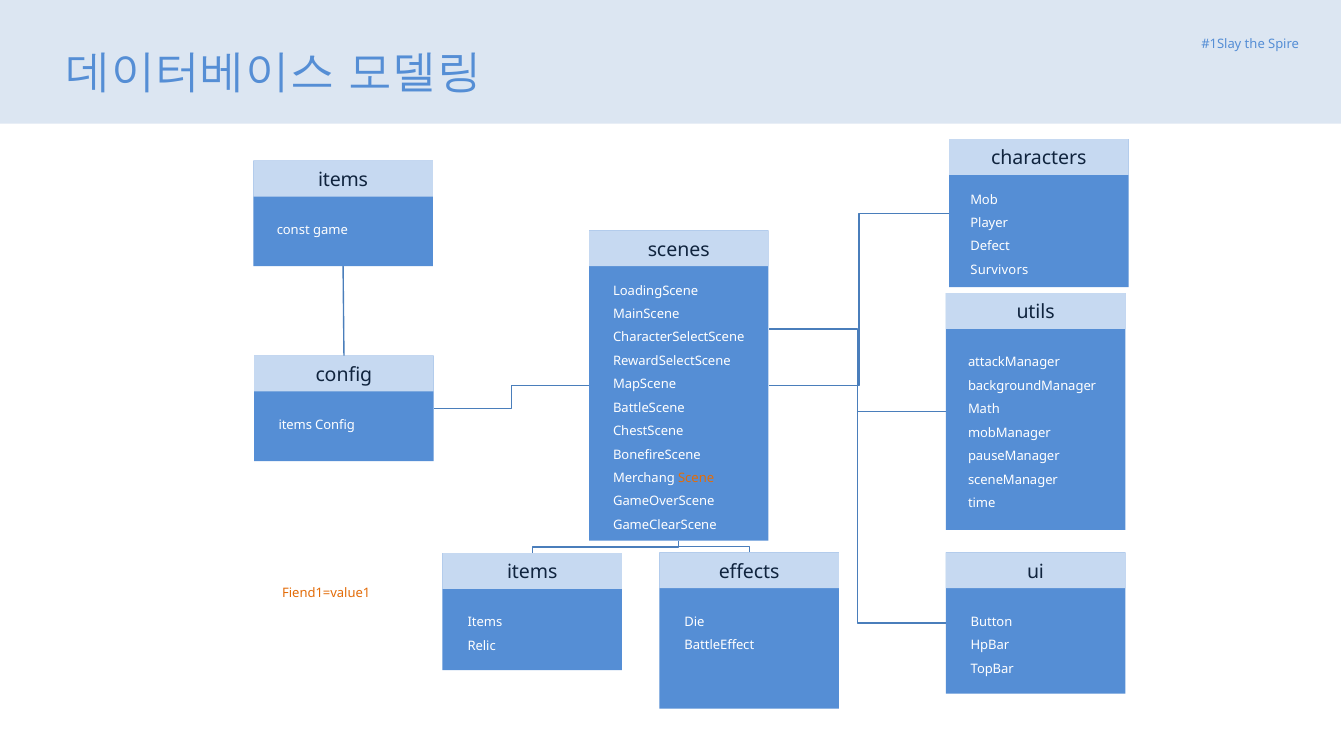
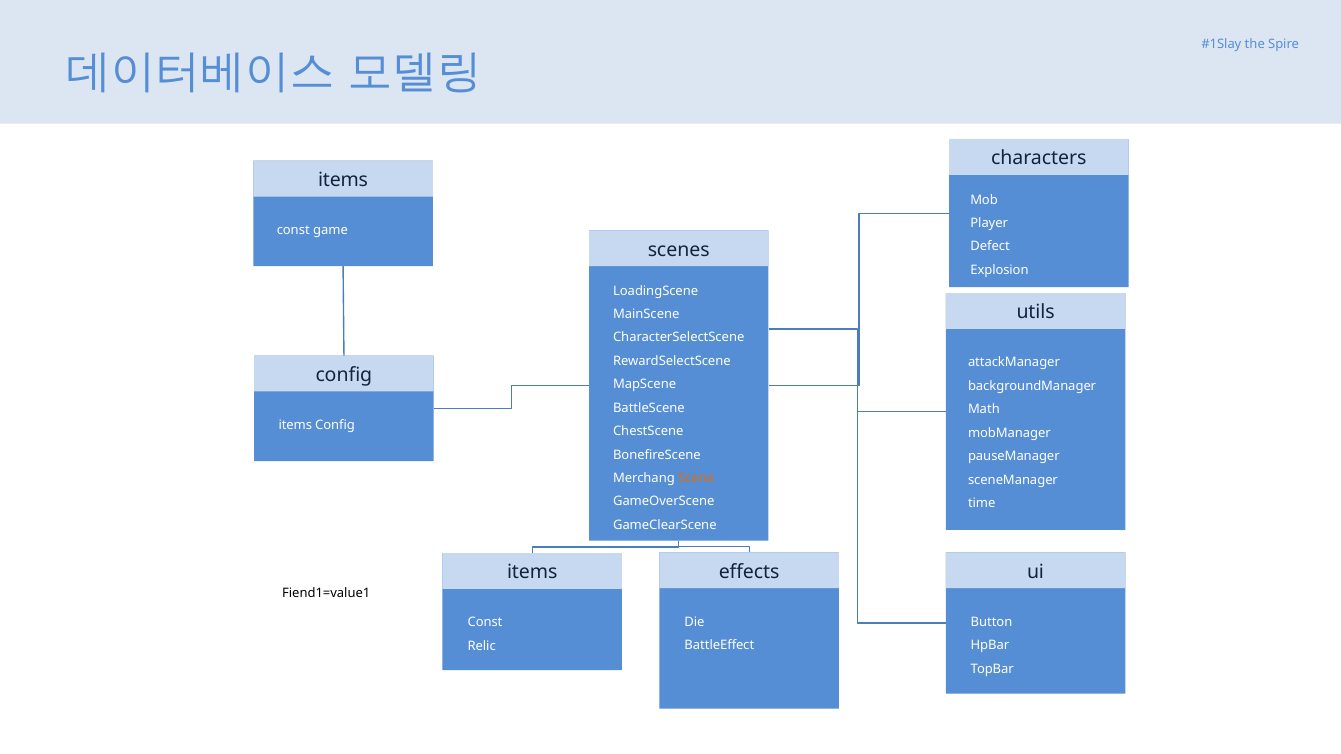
Survivors: Survivors -> Explosion
Fiend1=value1 at (326, 593) colour: orange -> black
Items at (485, 623): Items -> Const
